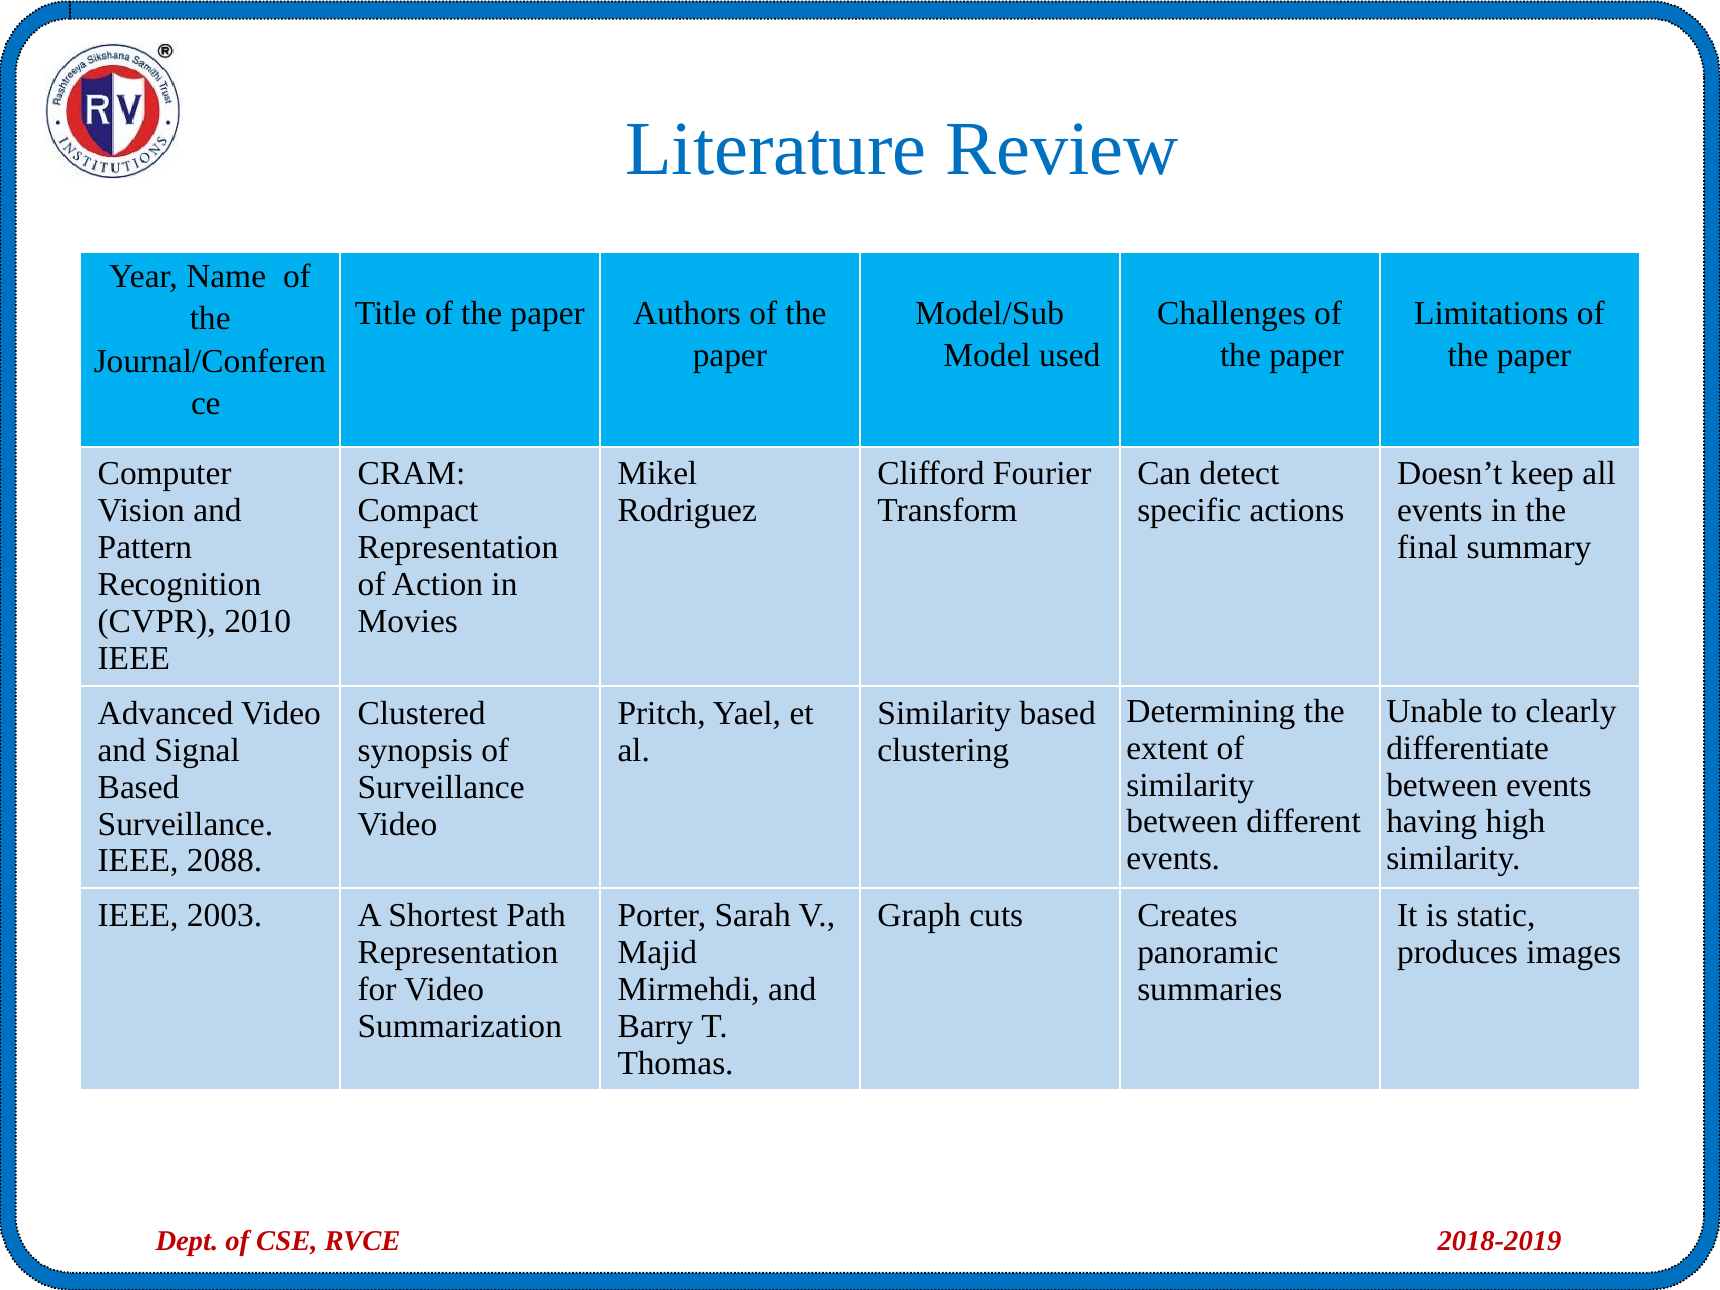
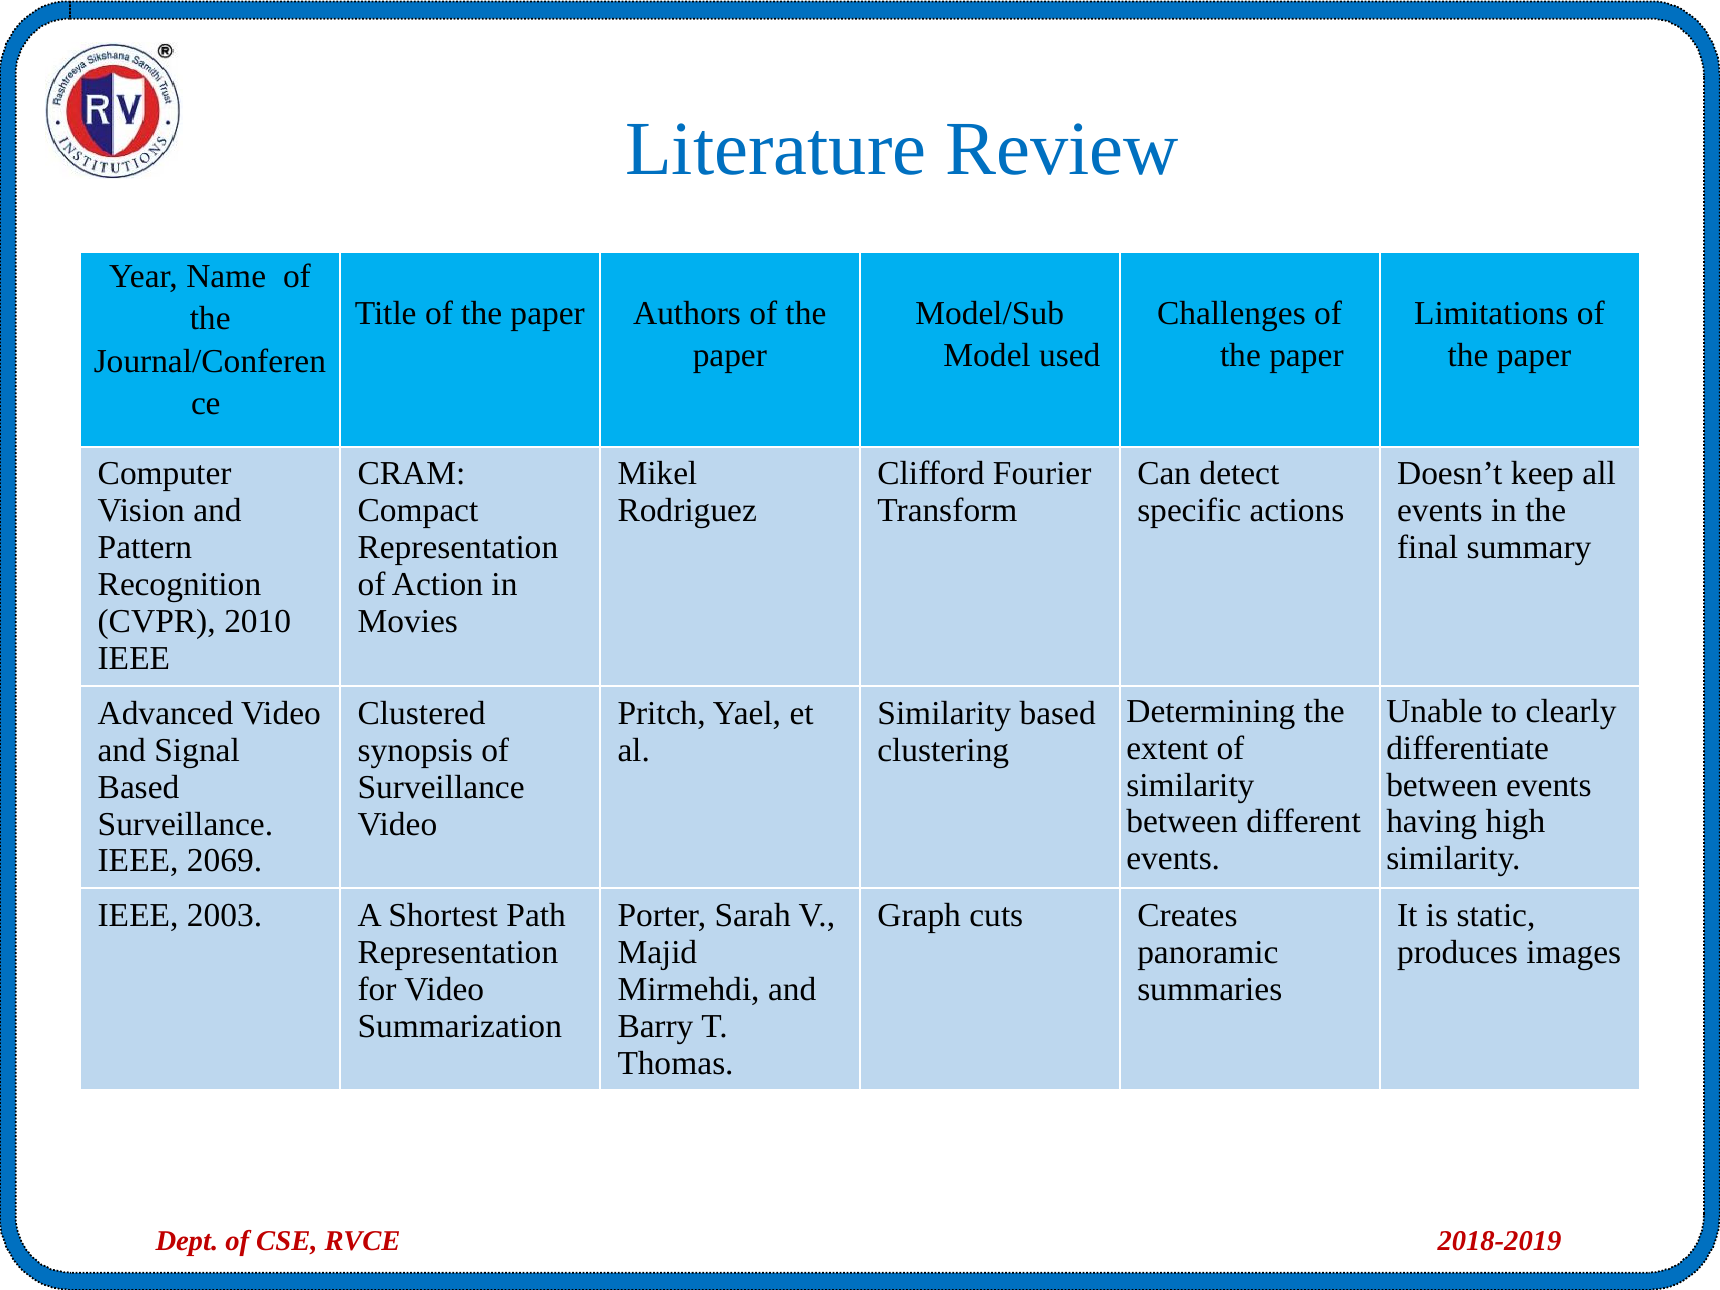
2088: 2088 -> 2069
